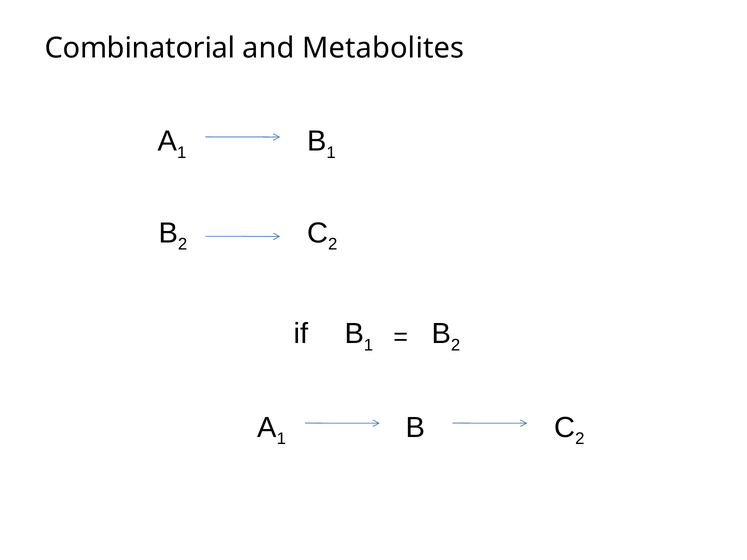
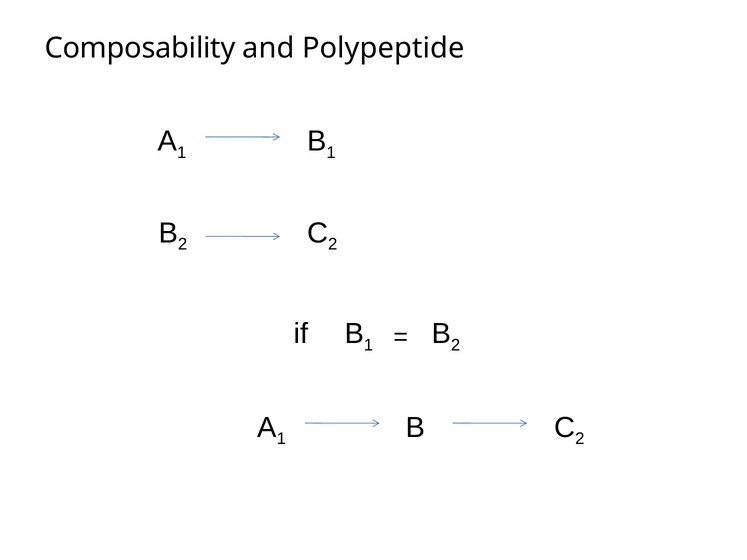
Combinatorial: Combinatorial -> Composability
Metabolites: Metabolites -> Polypeptide
